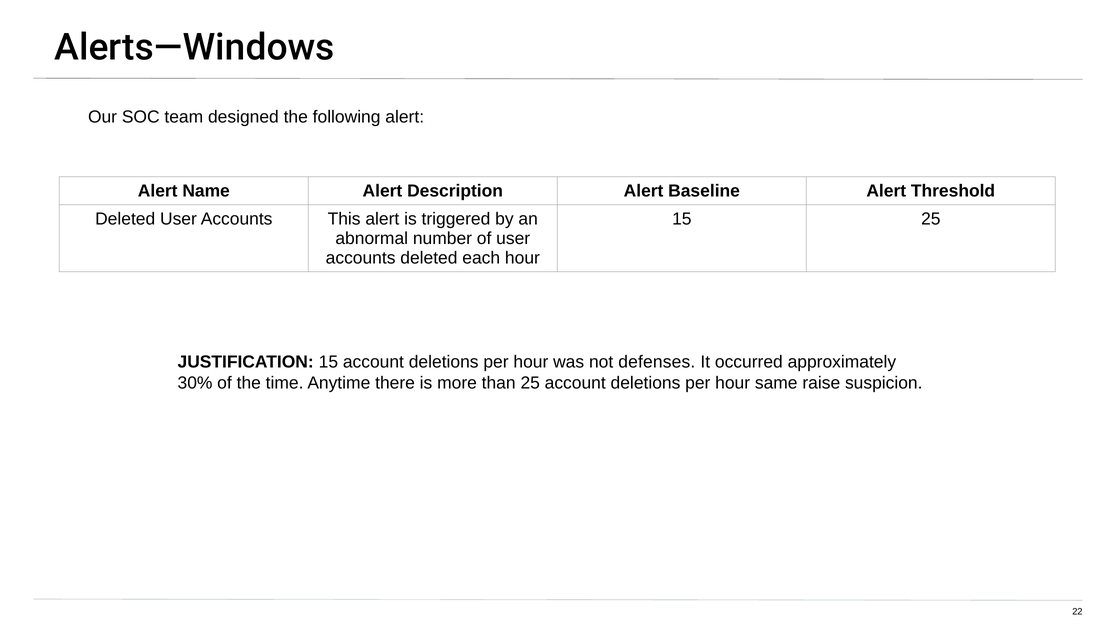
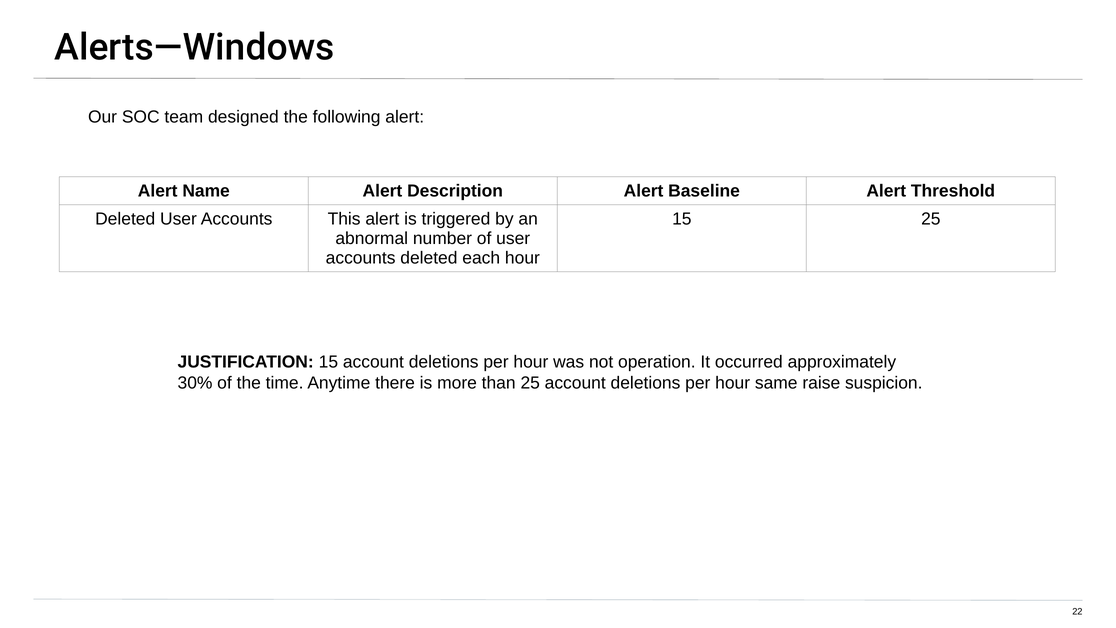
defenses: defenses -> operation
